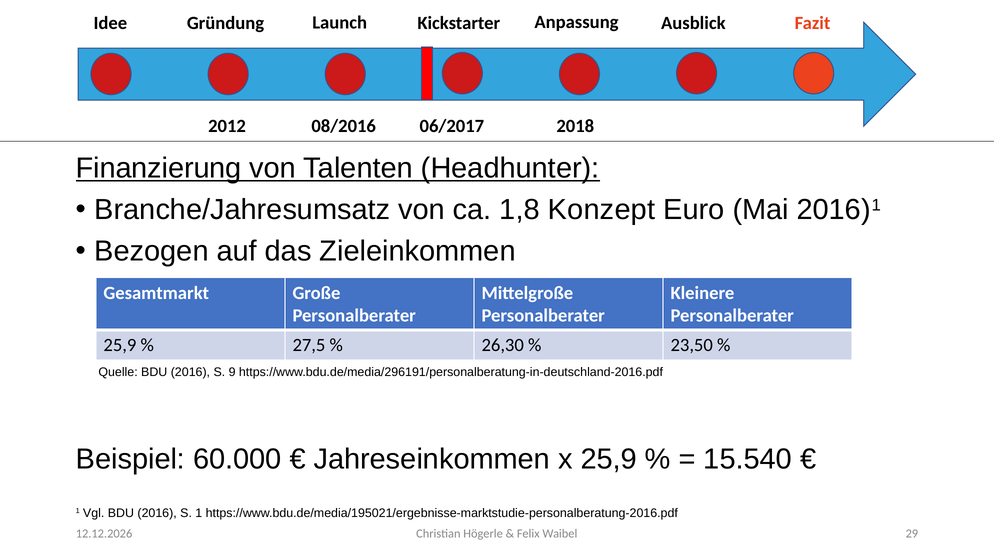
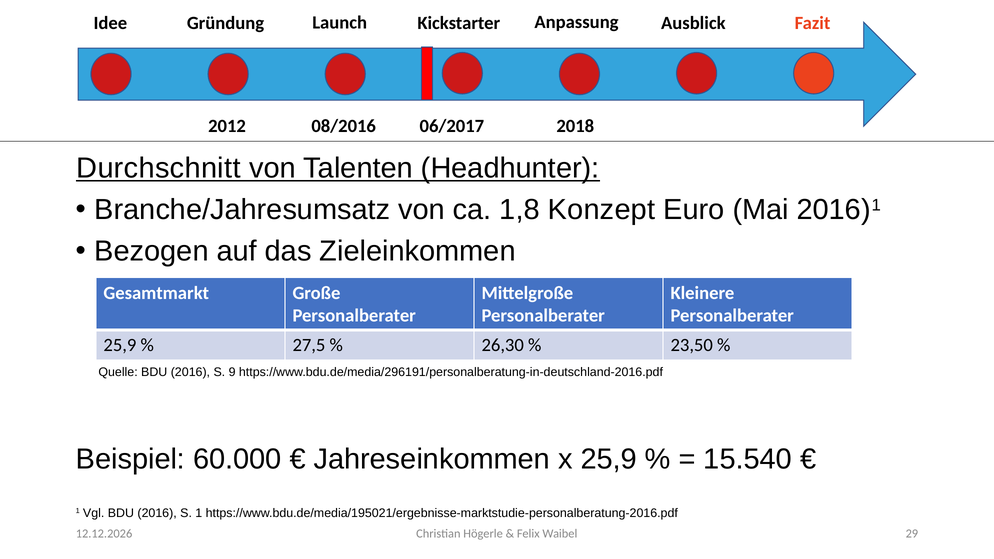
Finanzierung: Finanzierung -> Durchschnitt
